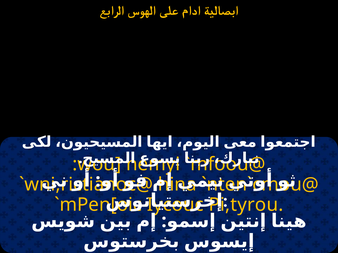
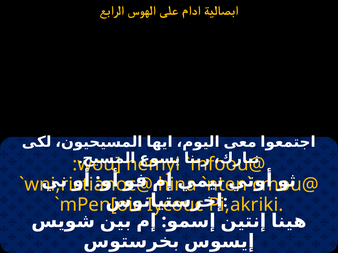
Pi,tyrou: Pi,tyrou -> Pi,akriki
